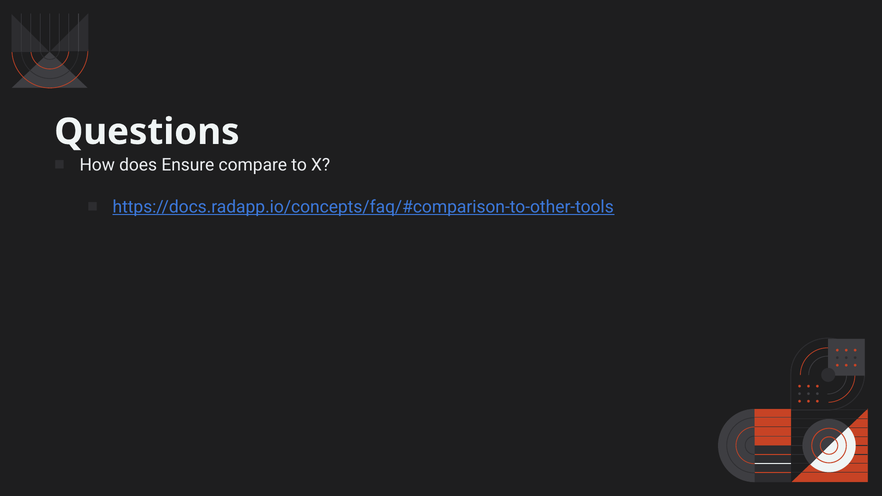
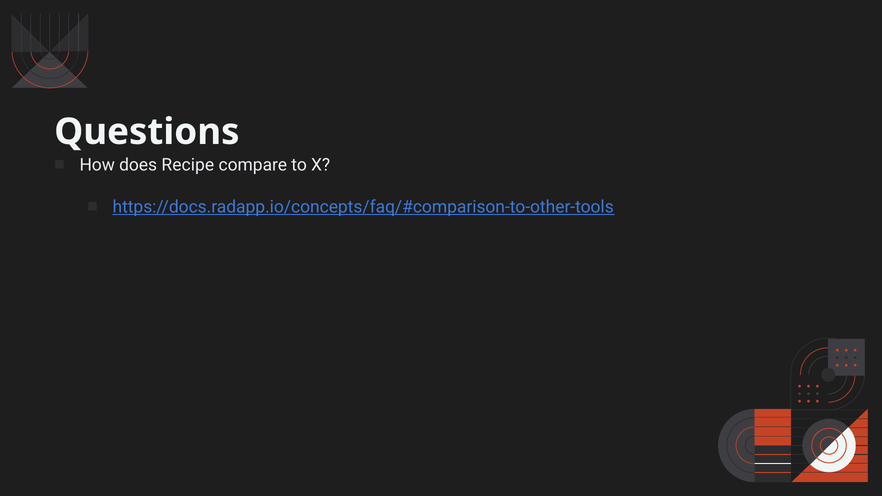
Ensure: Ensure -> Recipe
